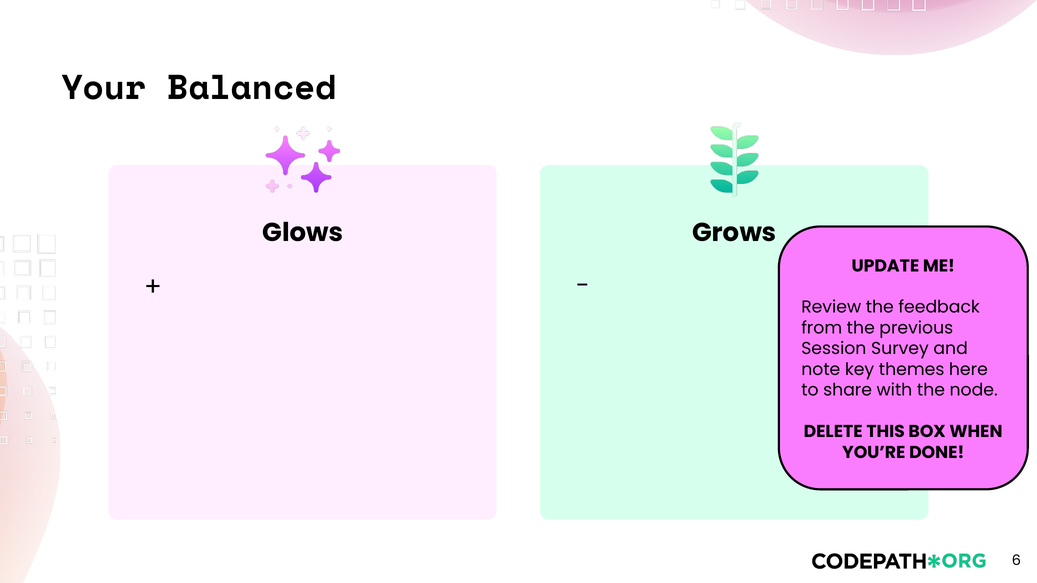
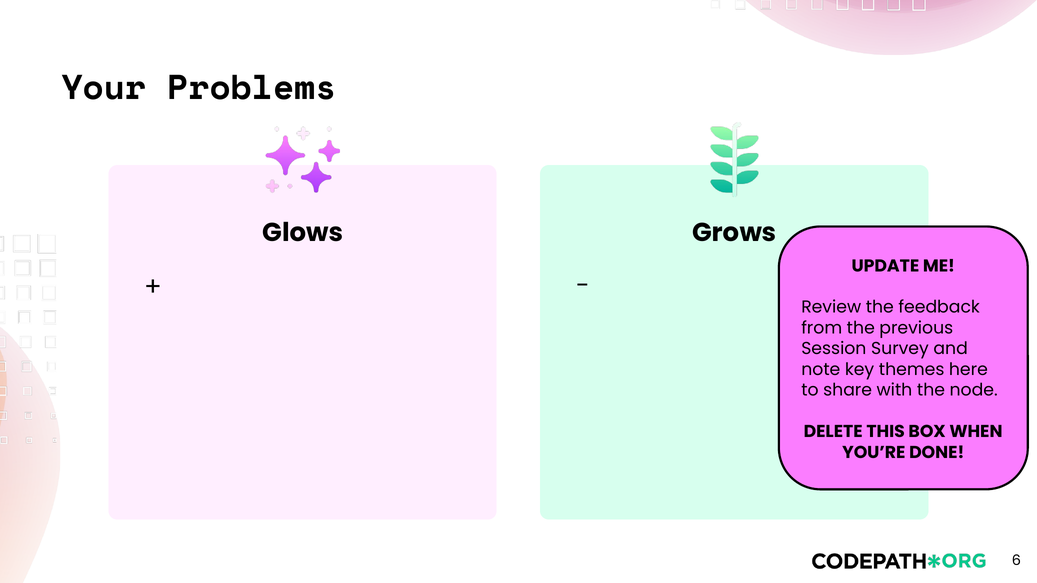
Balanced: Balanced -> Problems
